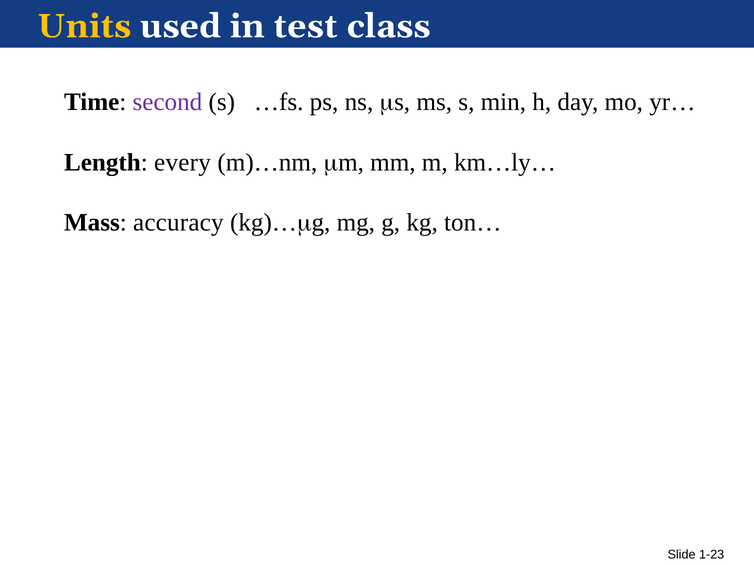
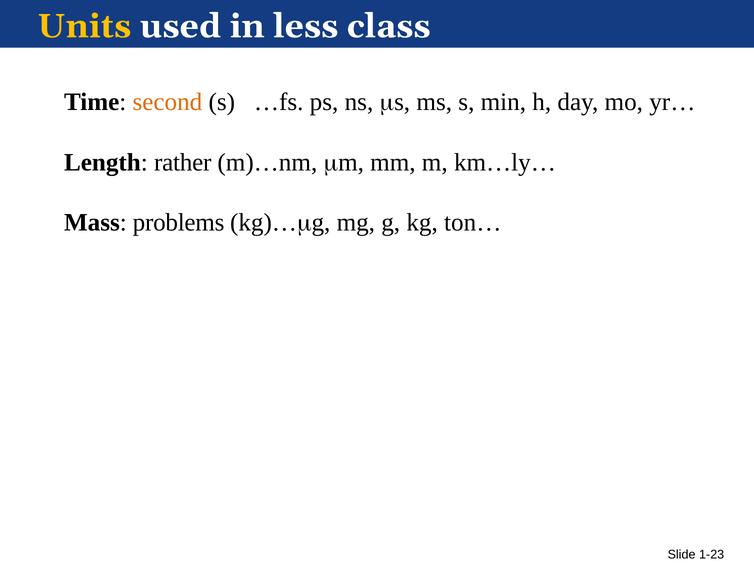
test: test -> less
second colour: purple -> orange
every: every -> rather
accuracy: accuracy -> problems
